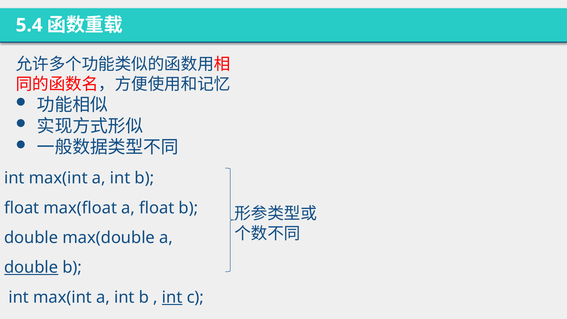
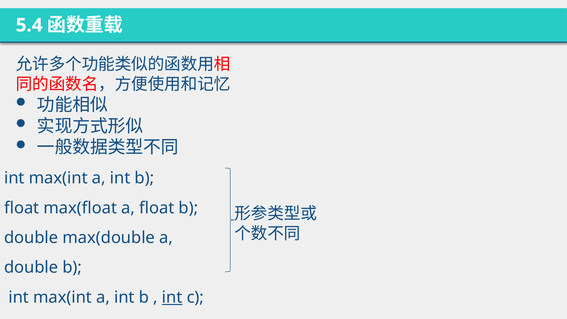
double at (31, 267) underline: present -> none
